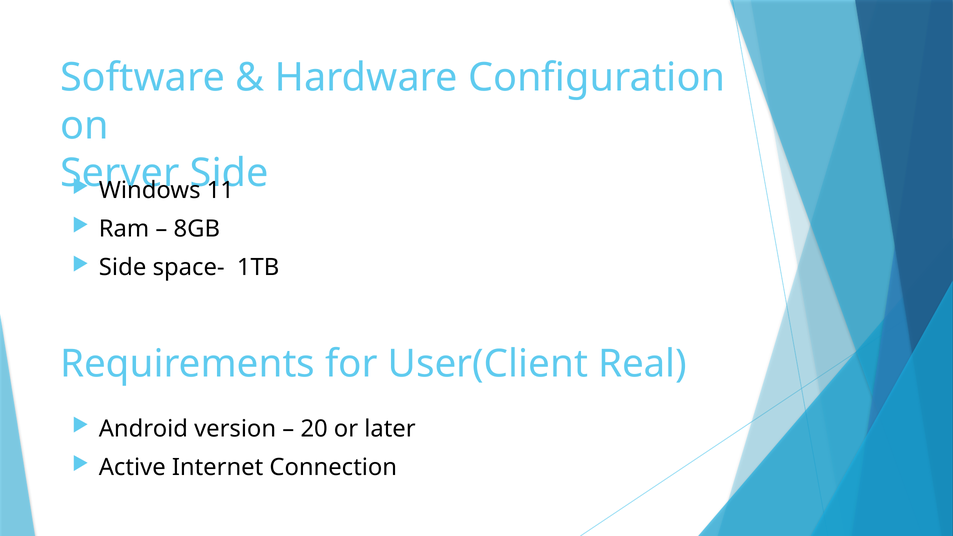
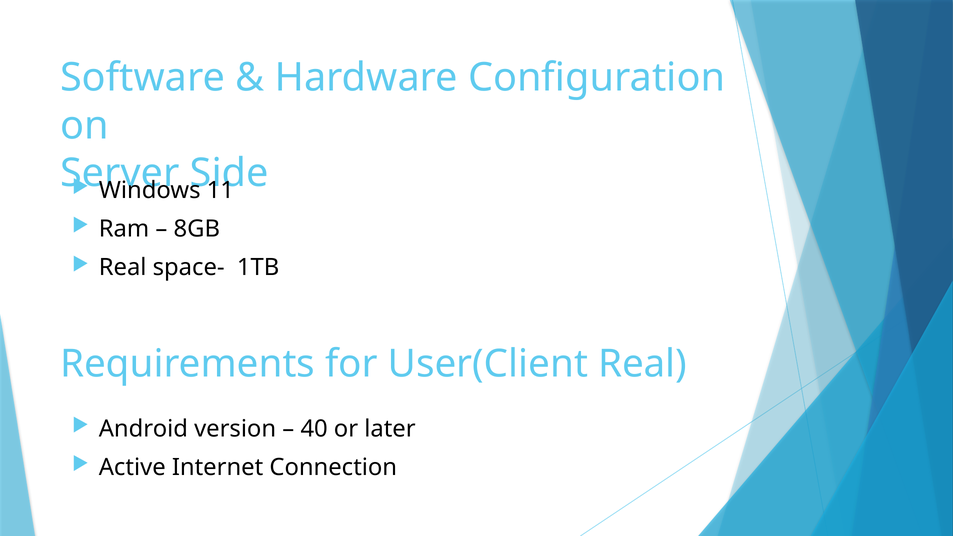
Side at (123, 268): Side -> Real
20: 20 -> 40
